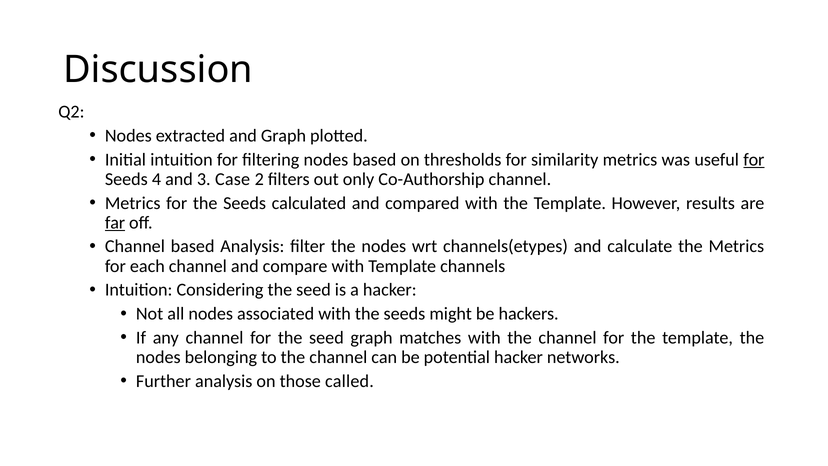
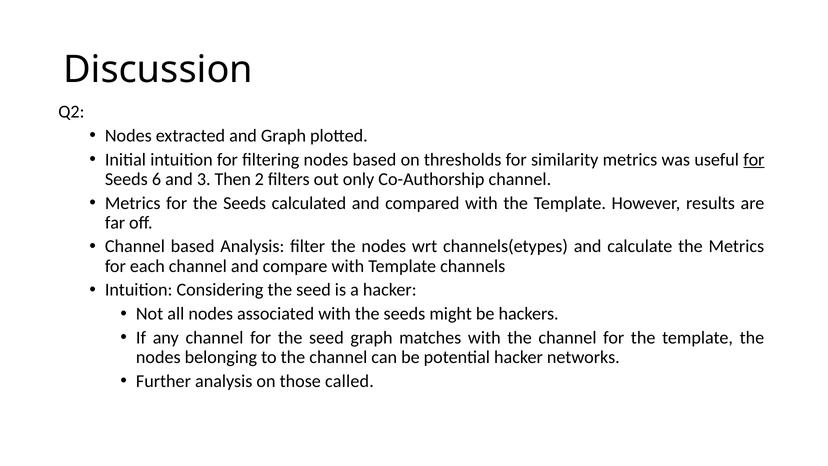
4: 4 -> 6
Case: Case -> Then
far underline: present -> none
